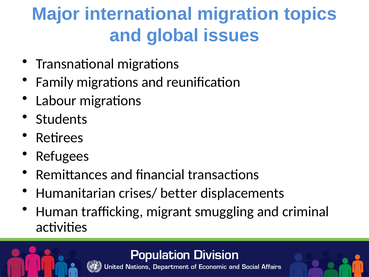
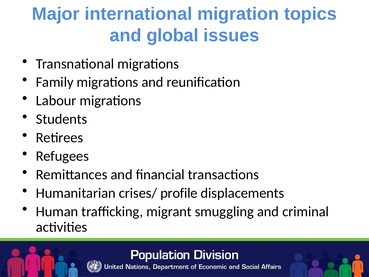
better: better -> profile
